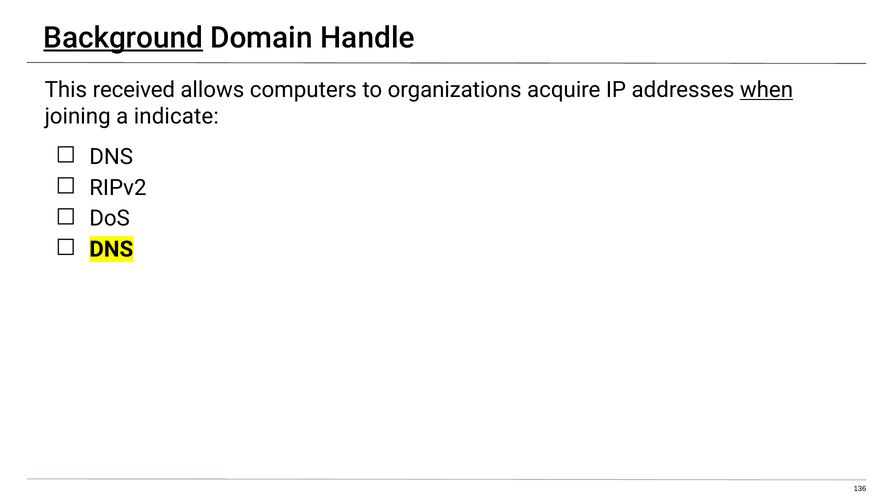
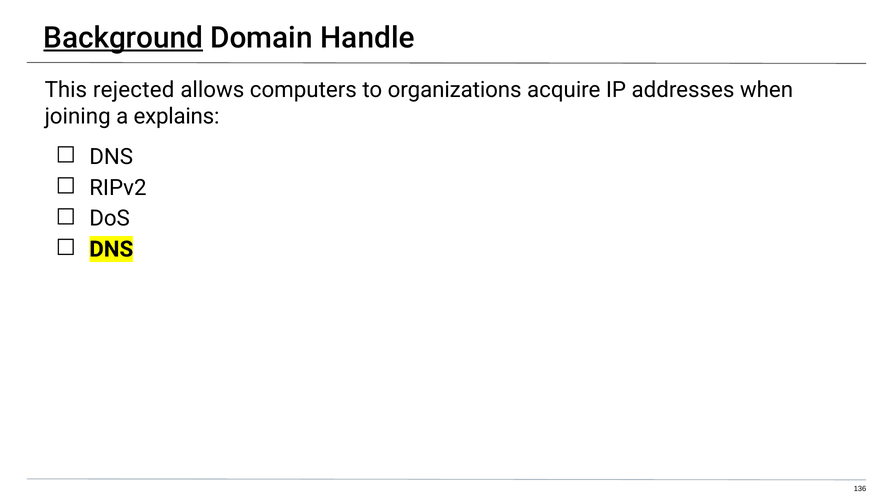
received: received -> rejected
when underline: present -> none
indicate: indicate -> explains
